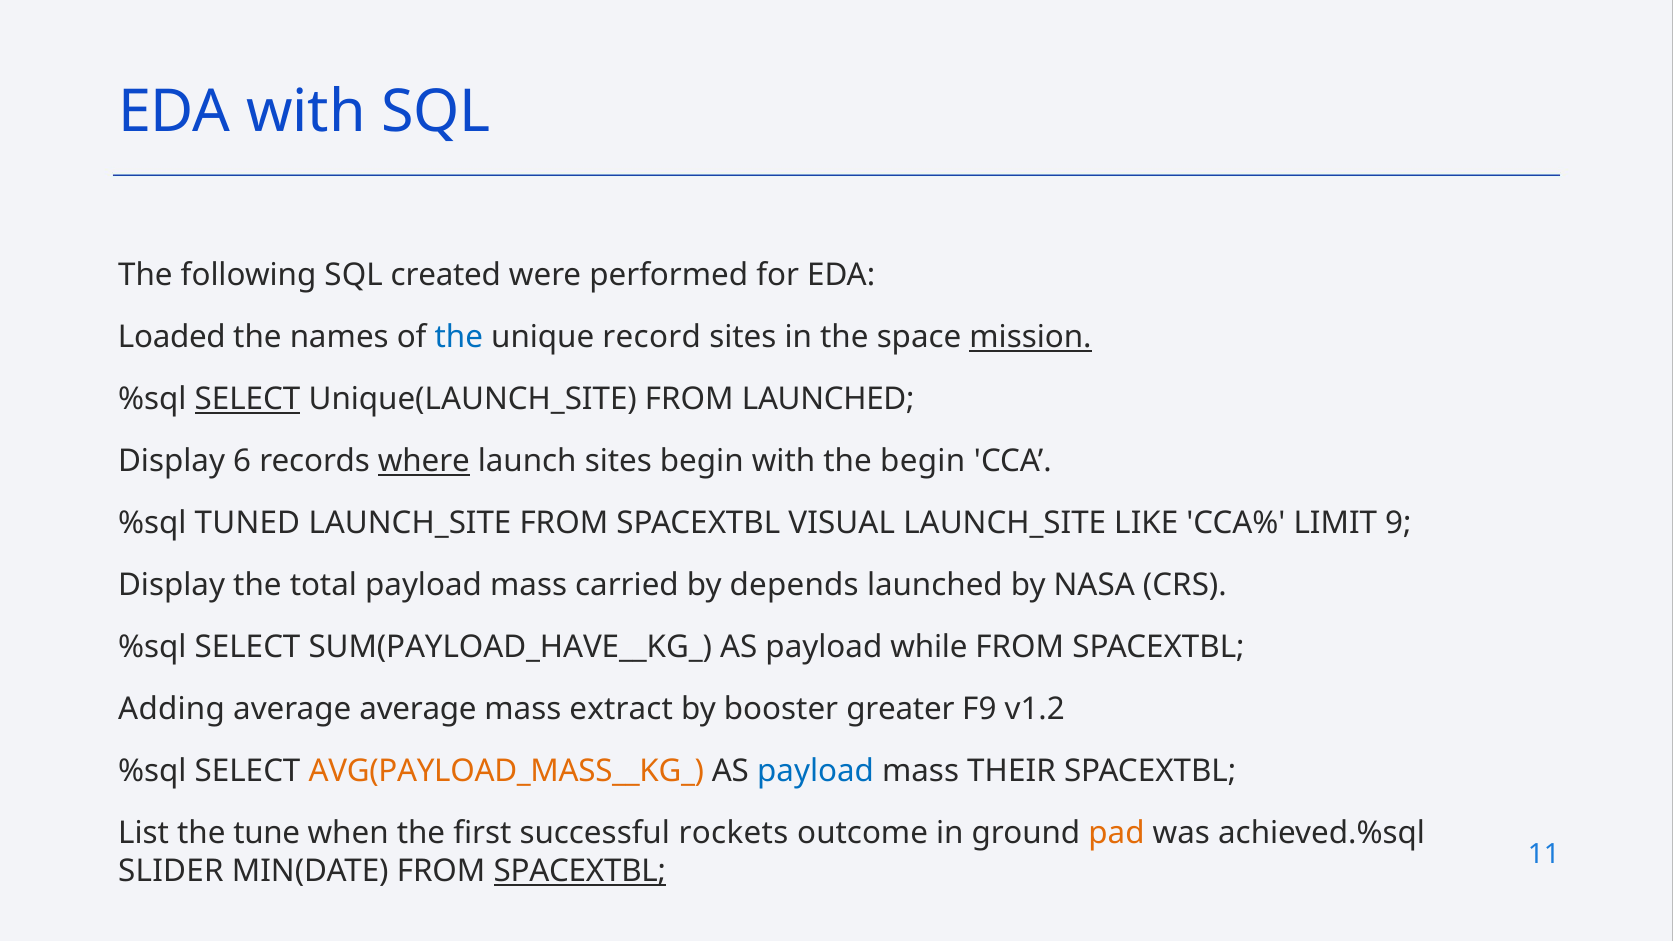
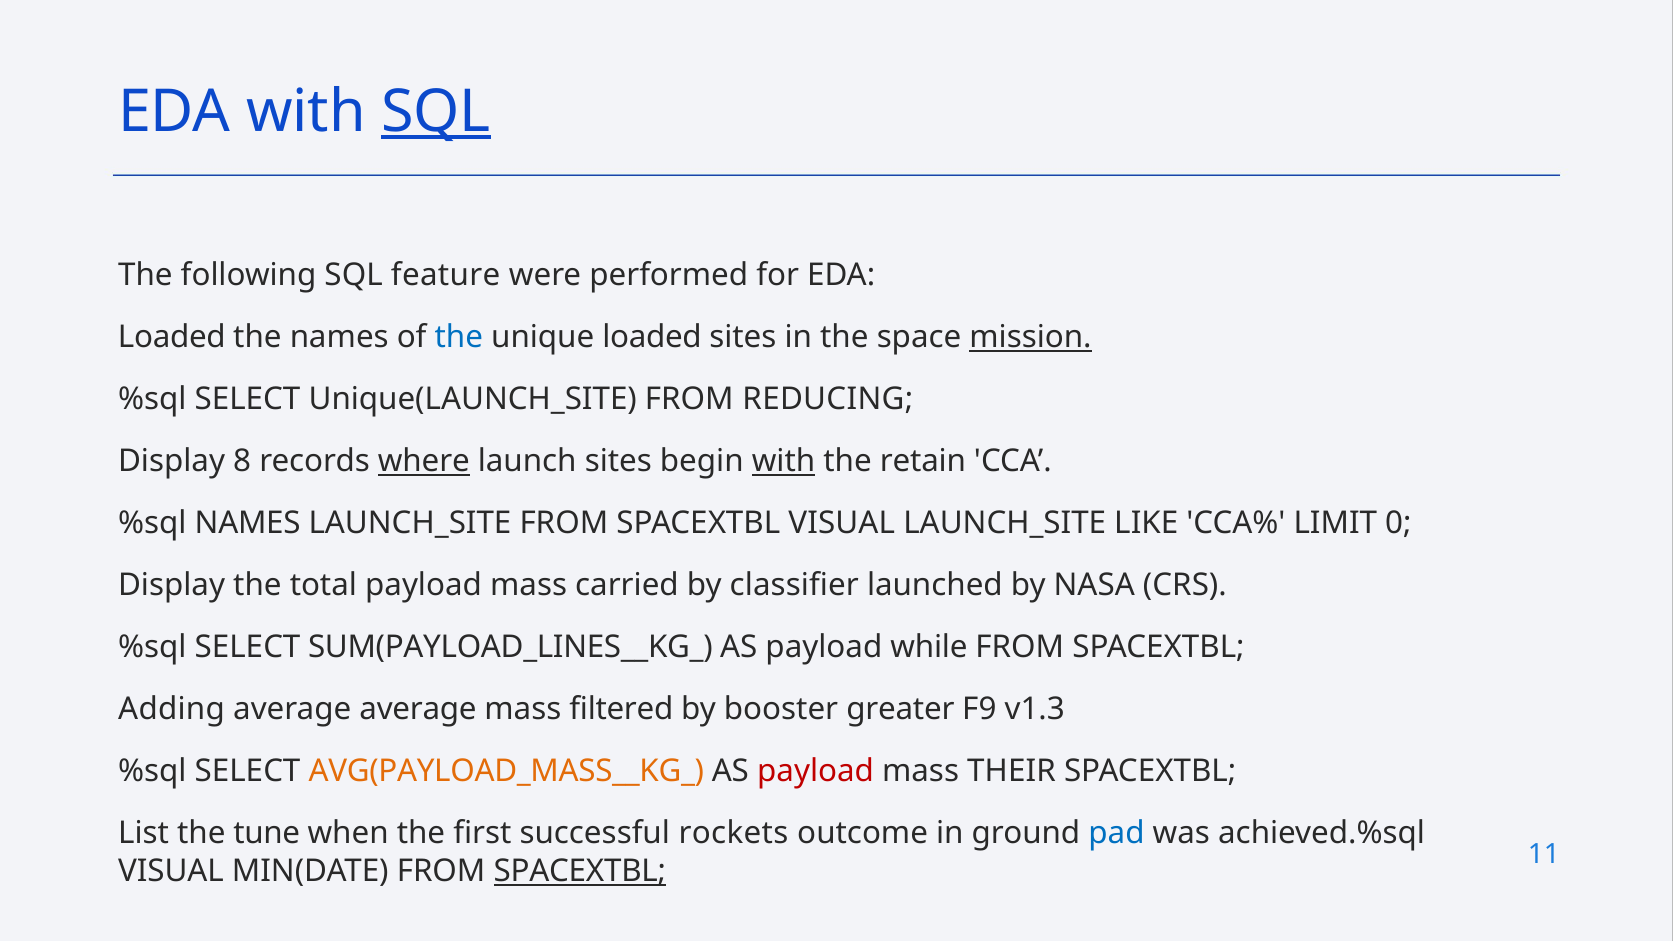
SQL at (436, 112) underline: none -> present
created: created -> feature
unique record: record -> loaded
SELECT at (248, 399) underline: present -> none
FROM LAUNCHED: LAUNCHED -> REDUCING
6: 6 -> 8
with at (784, 461) underline: none -> present
the begin: begin -> retain
%sql TUNED: TUNED -> NAMES
9: 9 -> 0
depends: depends -> classifier
SUM(PAYLOAD_HAVE__KG_: SUM(PAYLOAD_HAVE__KG_ -> SUM(PAYLOAD_LINES__KG_
extract: extract -> filtered
v1.2: v1.2 -> v1.3
payload at (816, 772) colour: blue -> red
pad colour: orange -> blue
SLIDER at (171, 871): SLIDER -> VISUAL
